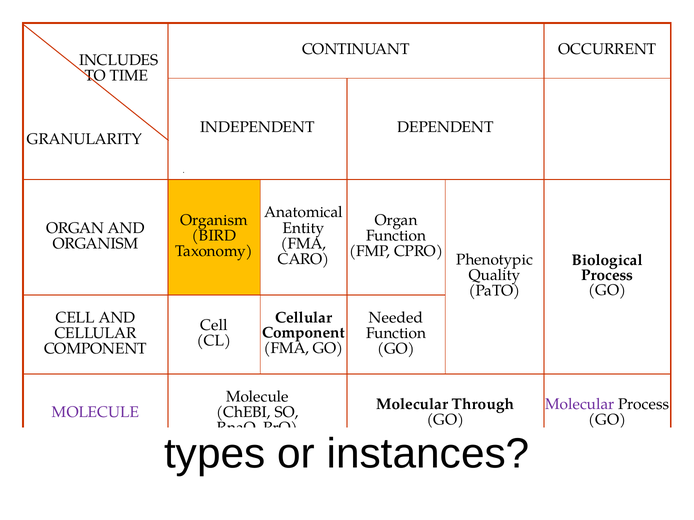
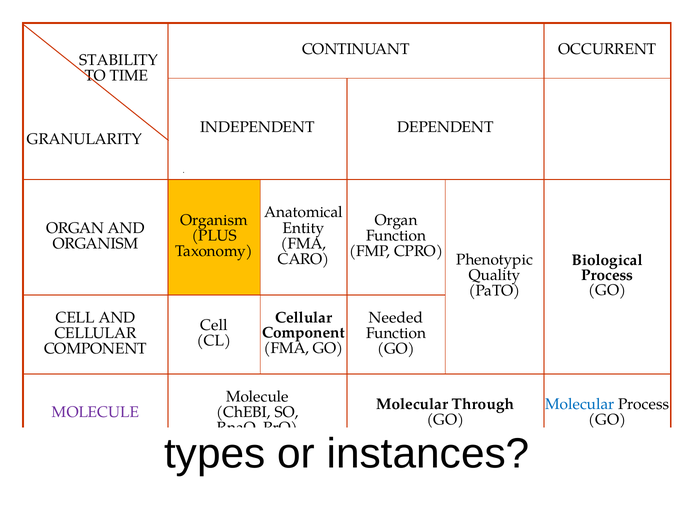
INCLUDES: INCLUDES -> STABILITY
BIRD: BIRD -> PLUS
Molecular at (580, 405) colour: purple -> blue
